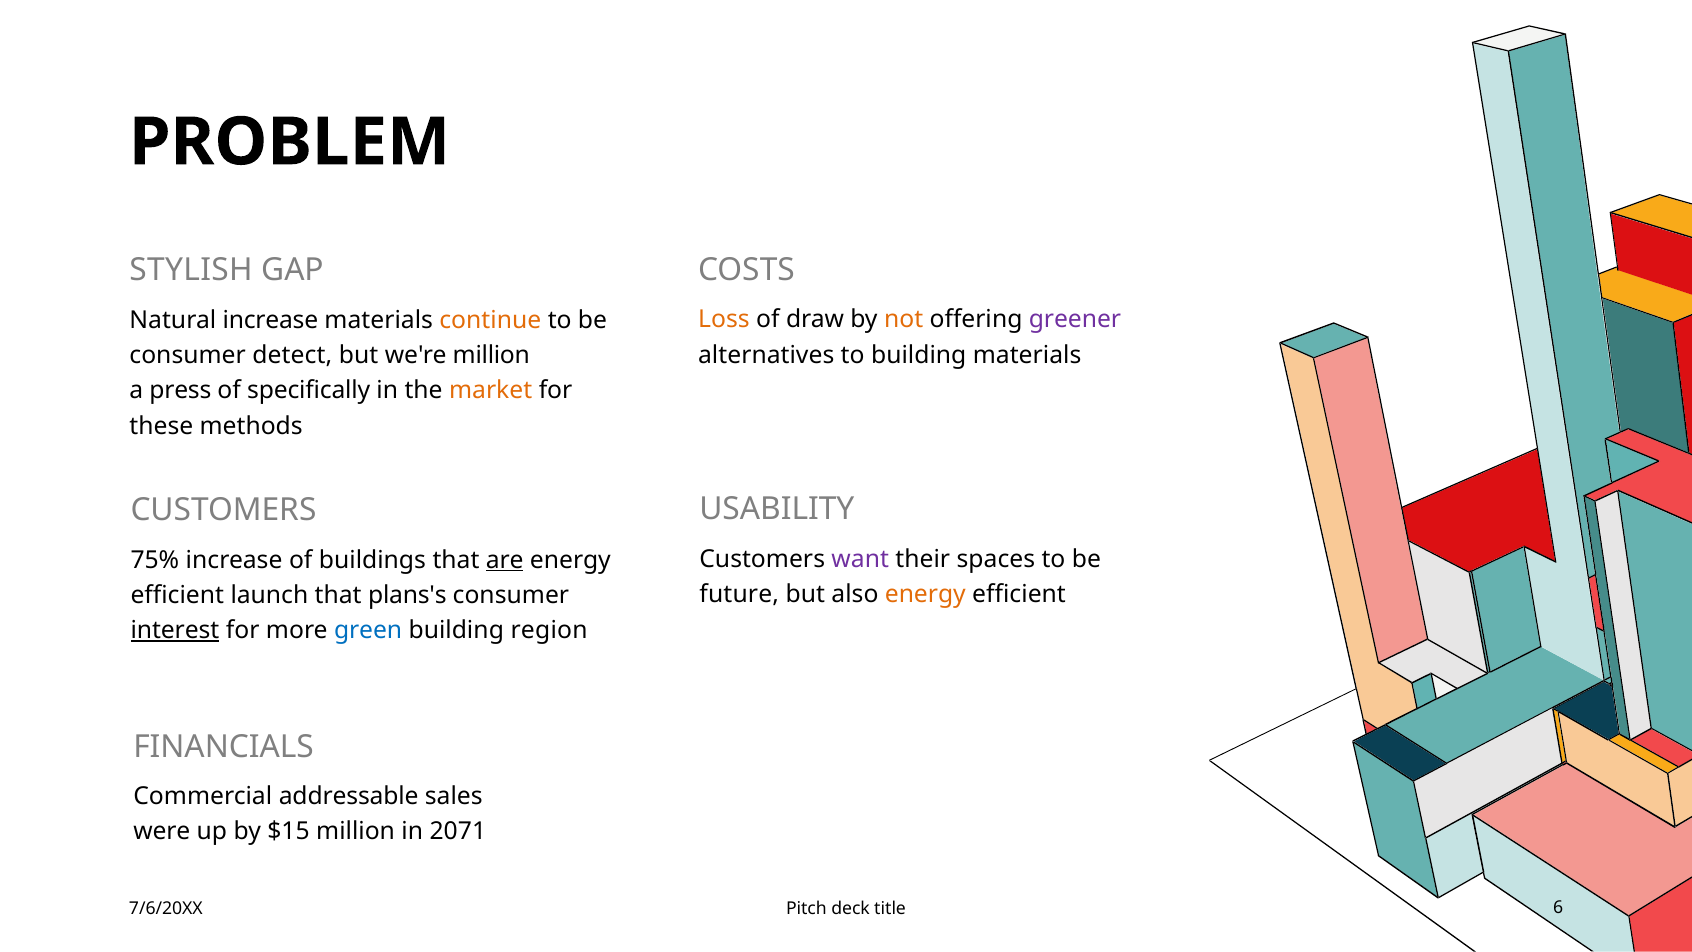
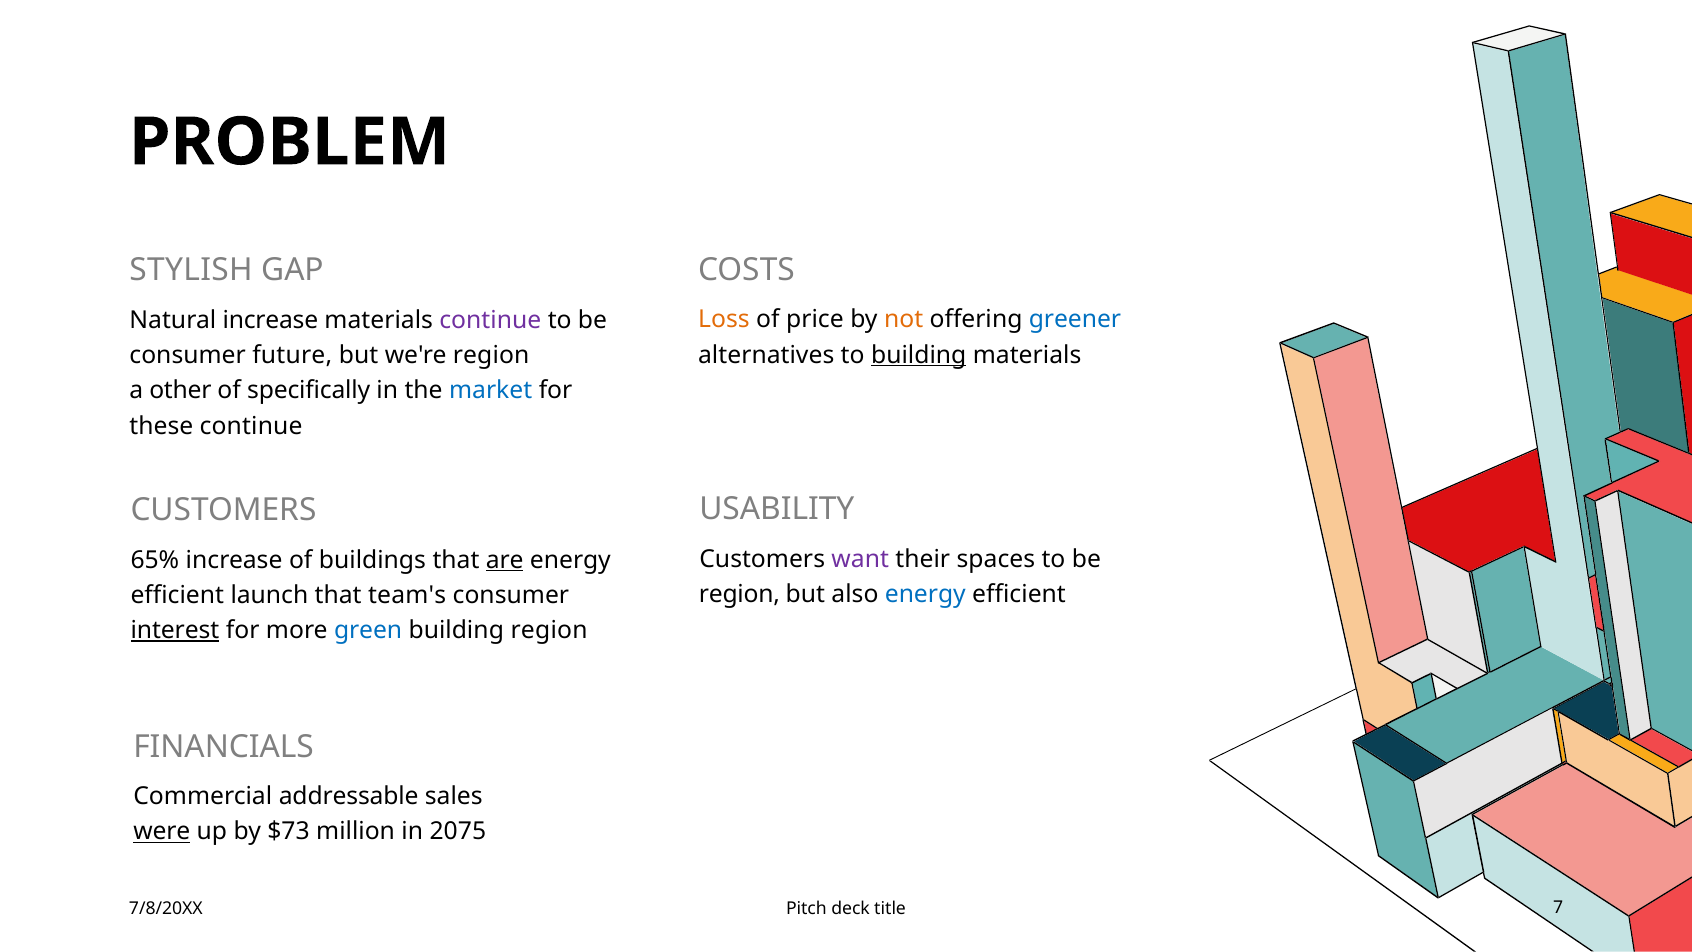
draw: draw -> price
greener colour: purple -> blue
continue at (490, 320) colour: orange -> purple
building at (919, 355) underline: none -> present
detect: detect -> future
we're million: million -> region
press: press -> other
market colour: orange -> blue
these methods: methods -> continue
75%: 75% -> 65%
future at (739, 594): future -> region
energy at (925, 594) colour: orange -> blue
plans's: plans's -> team's
were underline: none -> present
$15: $15 -> $73
2071: 2071 -> 2075
7/6/20XX: 7/6/20XX -> 7/8/20XX
6: 6 -> 7
